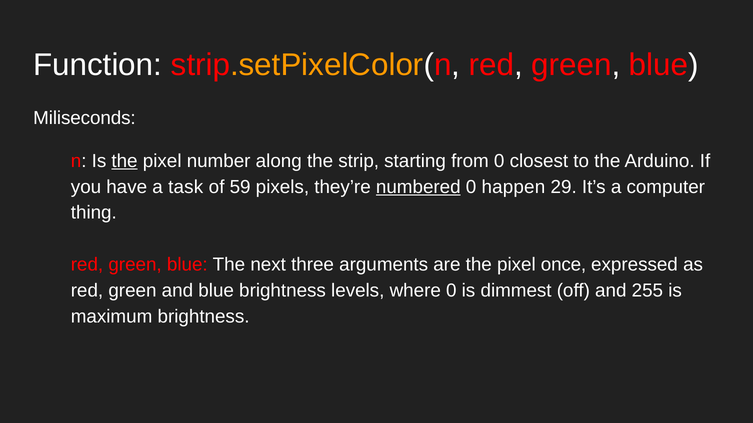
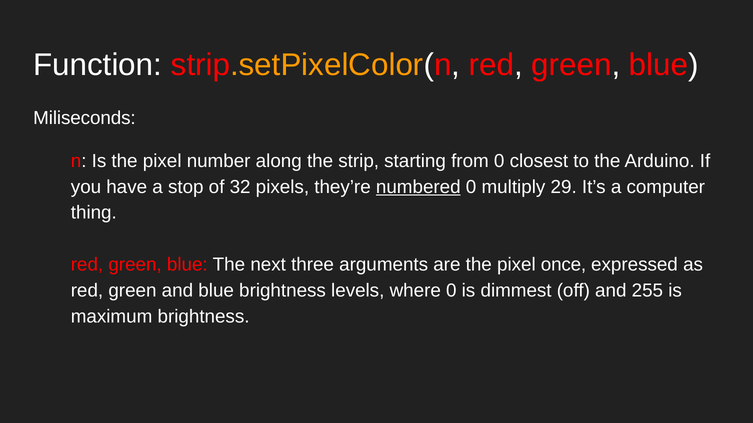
the at (125, 161) underline: present -> none
task: task -> stop
59: 59 -> 32
happen: happen -> multiply
